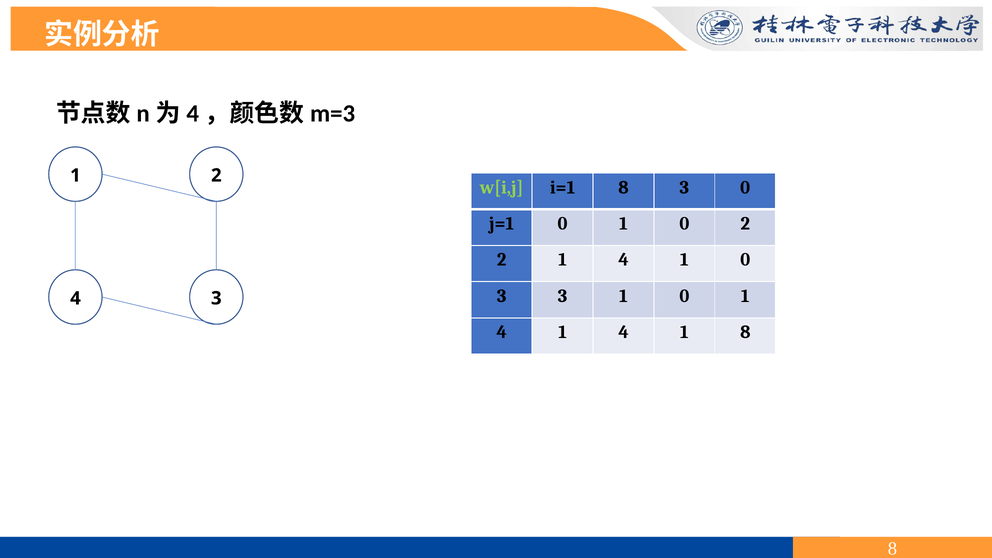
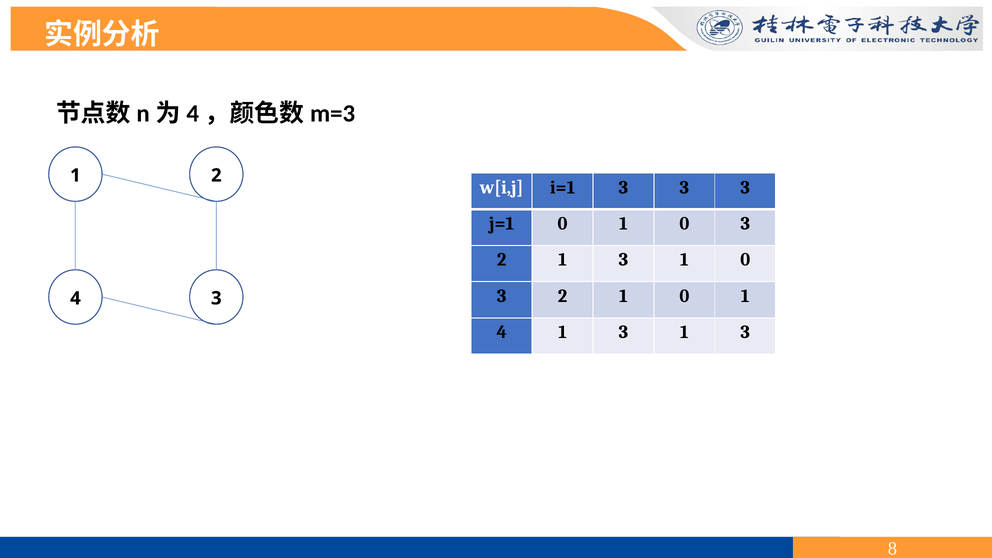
w[i,j colour: light green -> white
i=1 8: 8 -> 3
0 at (745, 187): 0 -> 3
0 1 0 2: 2 -> 3
4 at (624, 260): 4 -> 3
3 at (562, 296): 3 -> 2
4 1 4: 4 -> 3
8 at (745, 332): 8 -> 3
